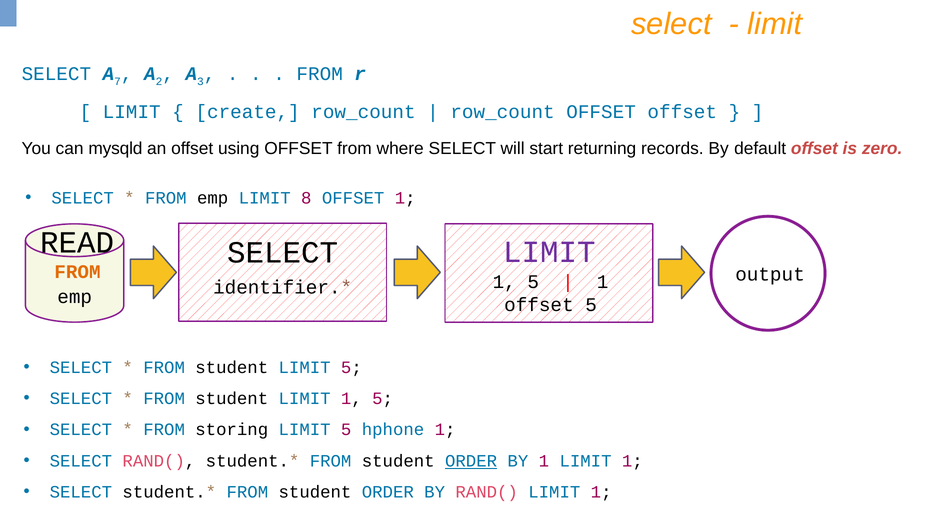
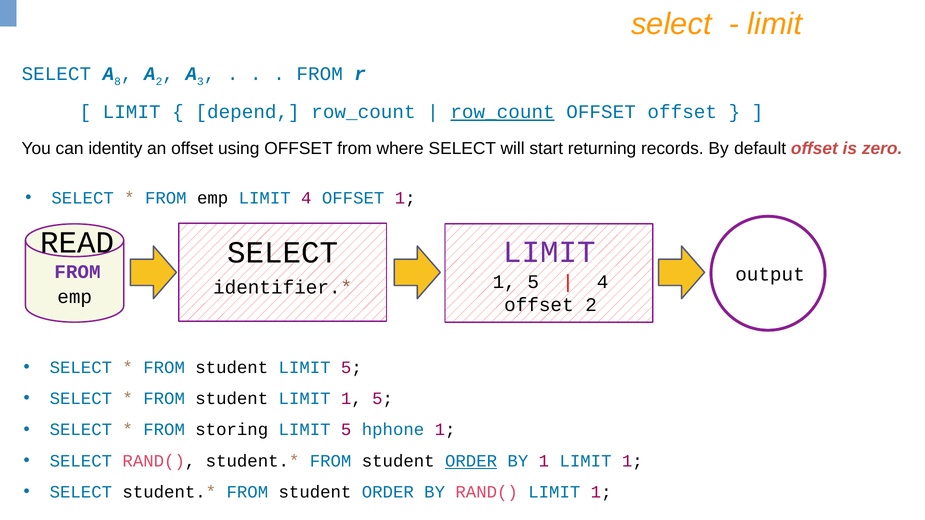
7: 7 -> 8
create: create -> depend
row_count at (503, 112) underline: none -> present
mysqld: mysqld -> identity
LIMIT 8: 8 -> 4
FROM at (77, 272) colour: orange -> purple
1 at (603, 282): 1 -> 4
offset 5: 5 -> 2
